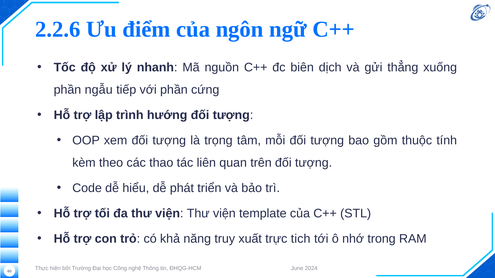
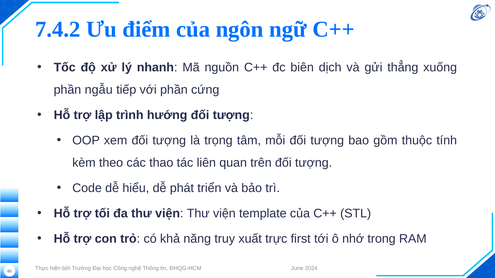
2.2.6: 2.2.6 -> 7.4.2
tich: tich -> first
